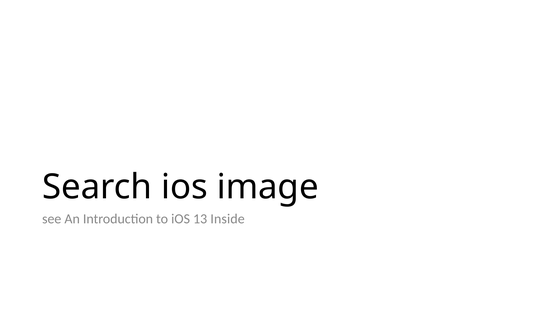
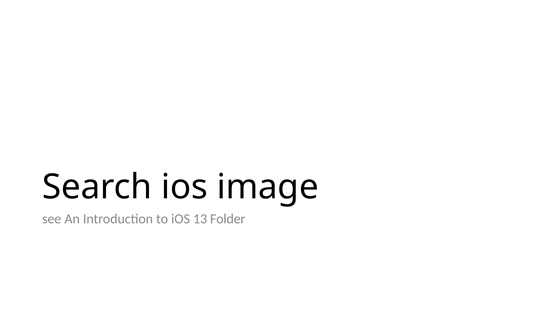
Inside: Inside -> Folder
